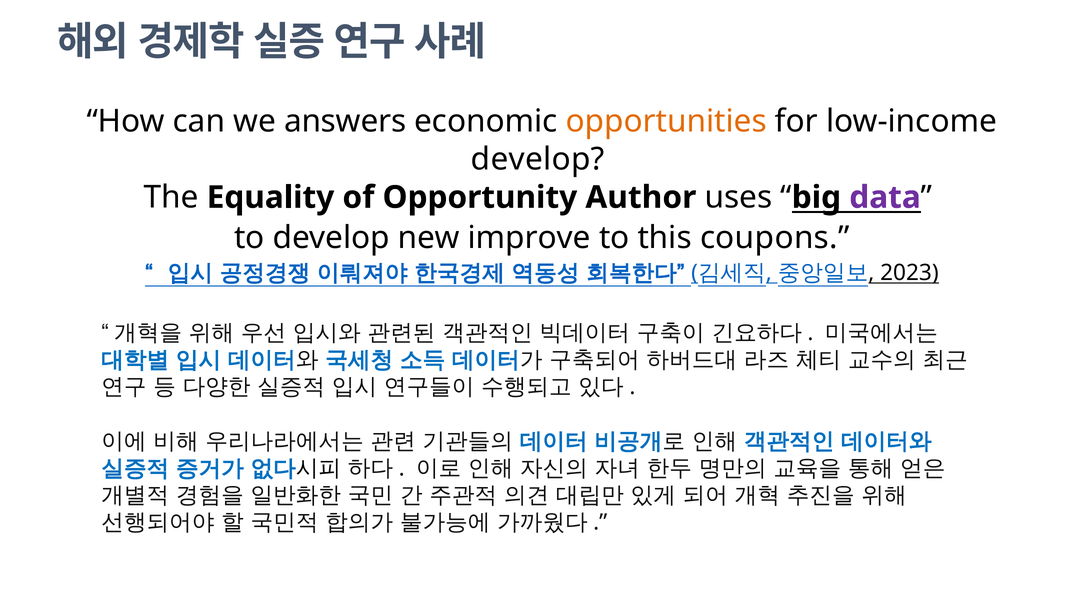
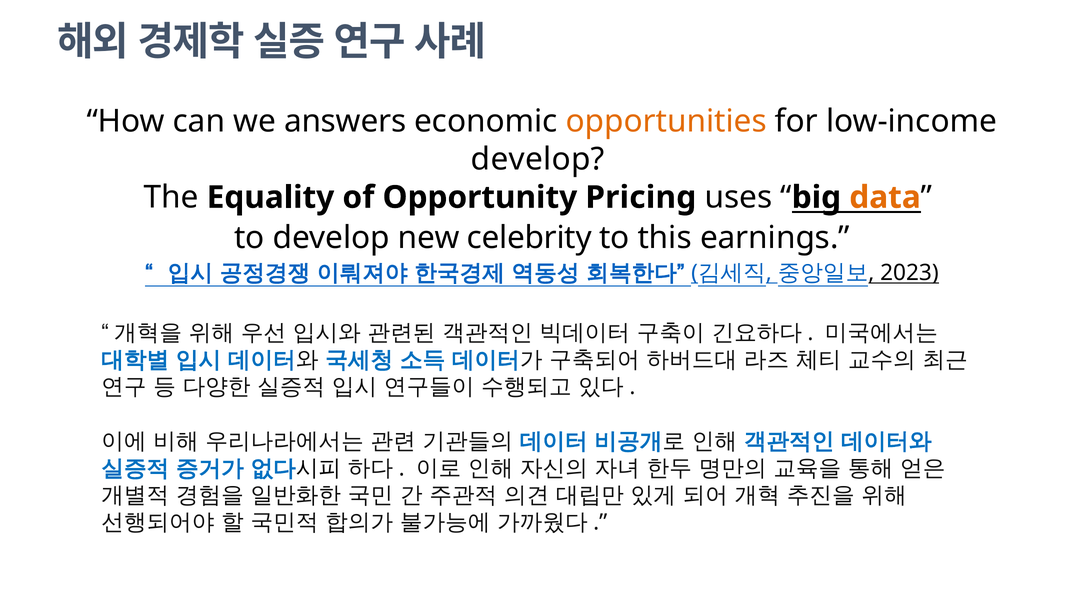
Author: Author -> Pricing
data colour: purple -> orange
improve: improve -> celebrity
coupons: coupons -> earnings
